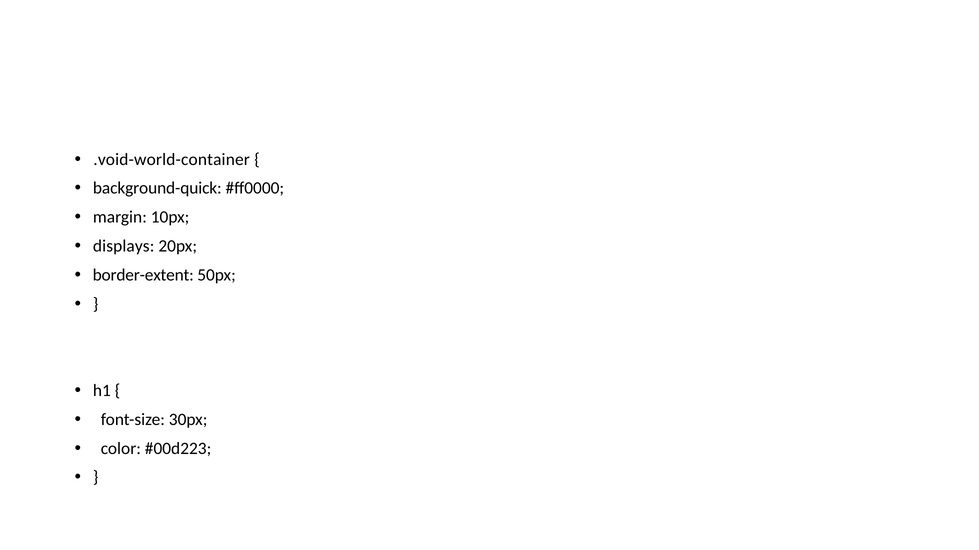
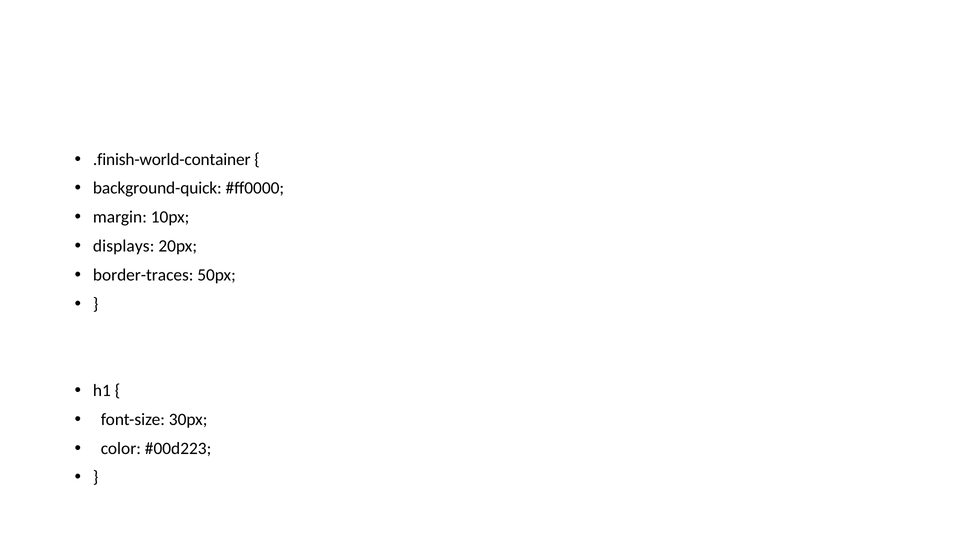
.void-world-container: .void-world-container -> .finish-world-container
border-extent: border-extent -> border-traces
